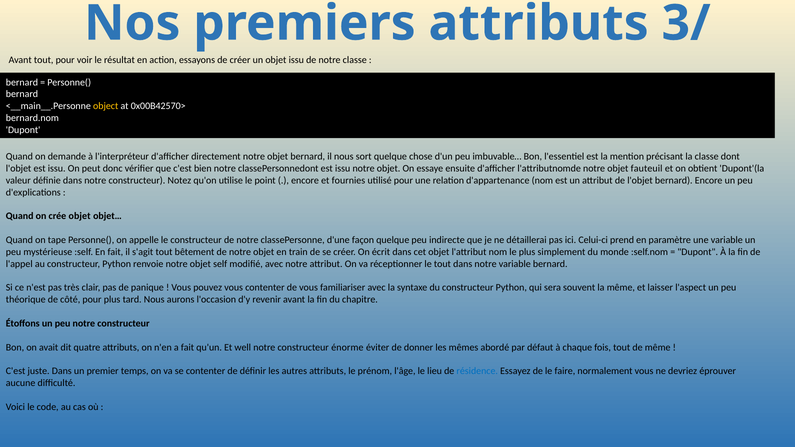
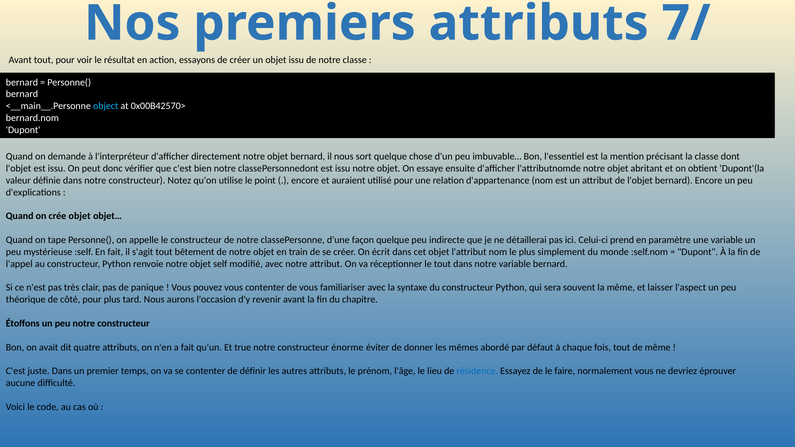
3/: 3/ -> 7/
object colour: yellow -> light blue
fauteuil: fauteuil -> abritant
fournies: fournies -> auraient
well: well -> true
